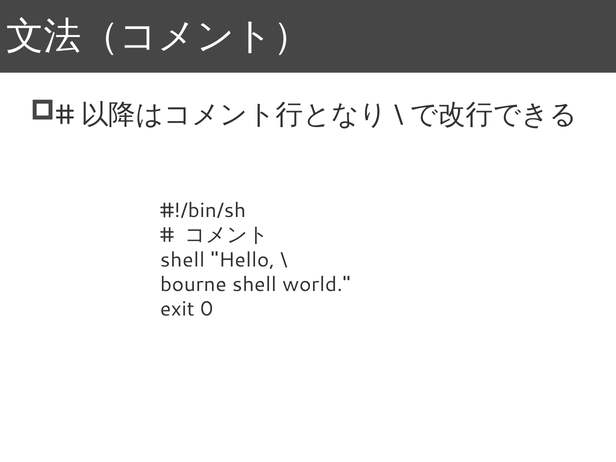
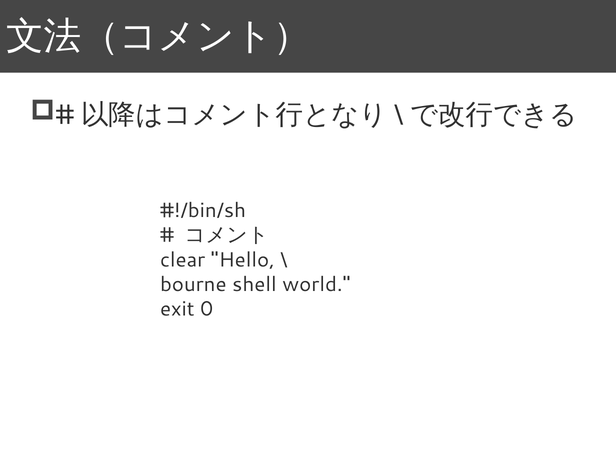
shell at (183, 260): shell -> clear
